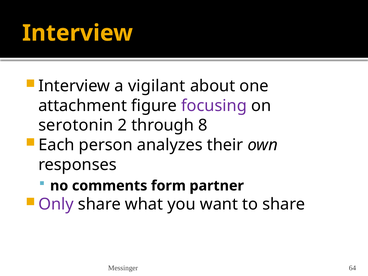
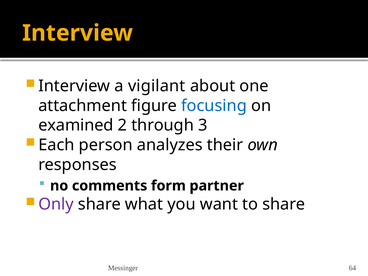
focusing colour: purple -> blue
serotonin: serotonin -> examined
8: 8 -> 3
